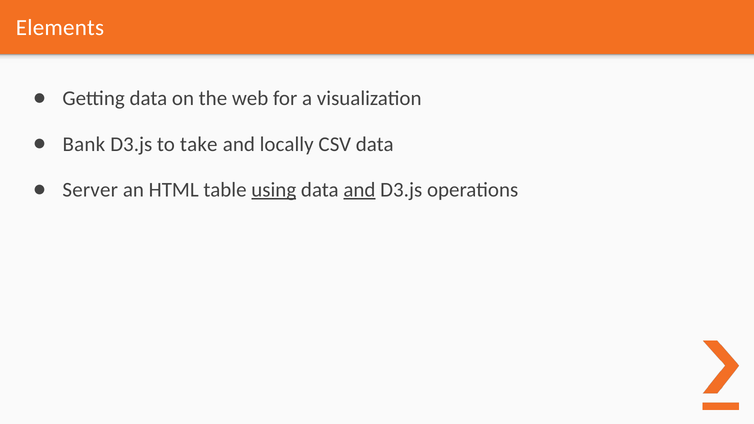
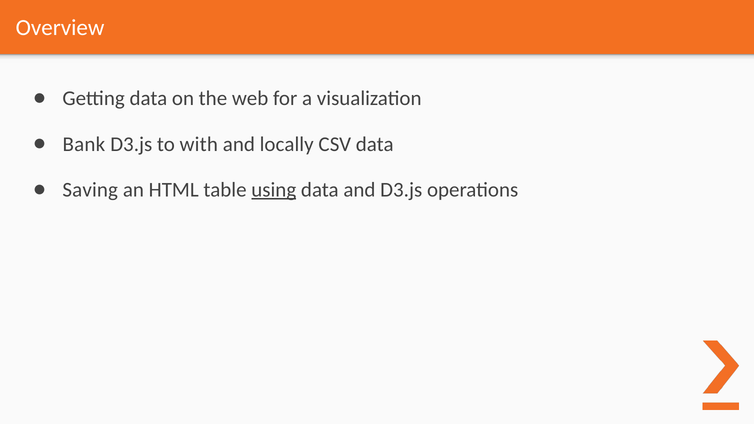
Elements: Elements -> Overview
take: take -> with
Server: Server -> Saving
and at (359, 190) underline: present -> none
